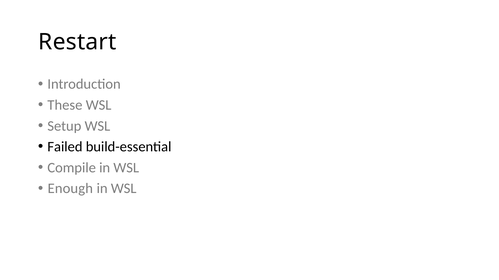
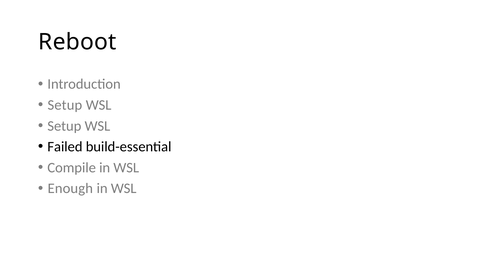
Restart: Restart -> Reboot
These at (65, 105): These -> Setup
